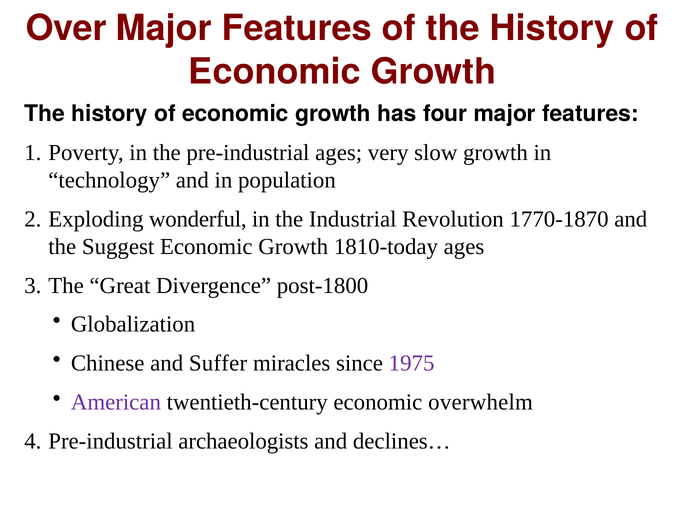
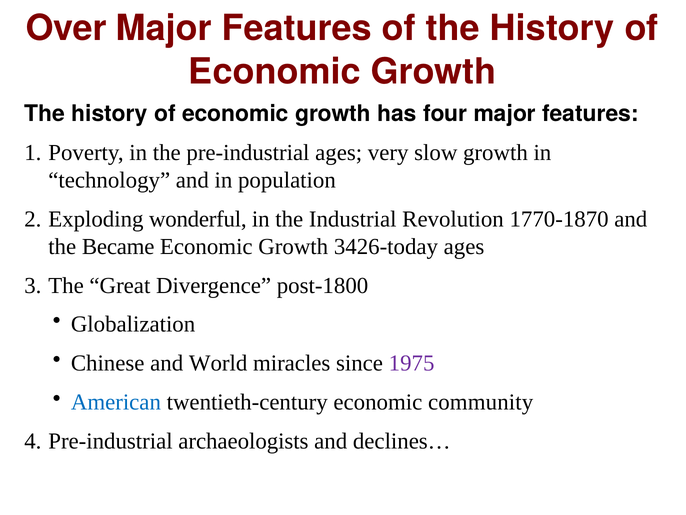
Suggest: Suggest -> Became
1810-today: 1810-today -> 3426-today
Suffer: Suffer -> World
American colour: purple -> blue
overwhelm: overwhelm -> community
